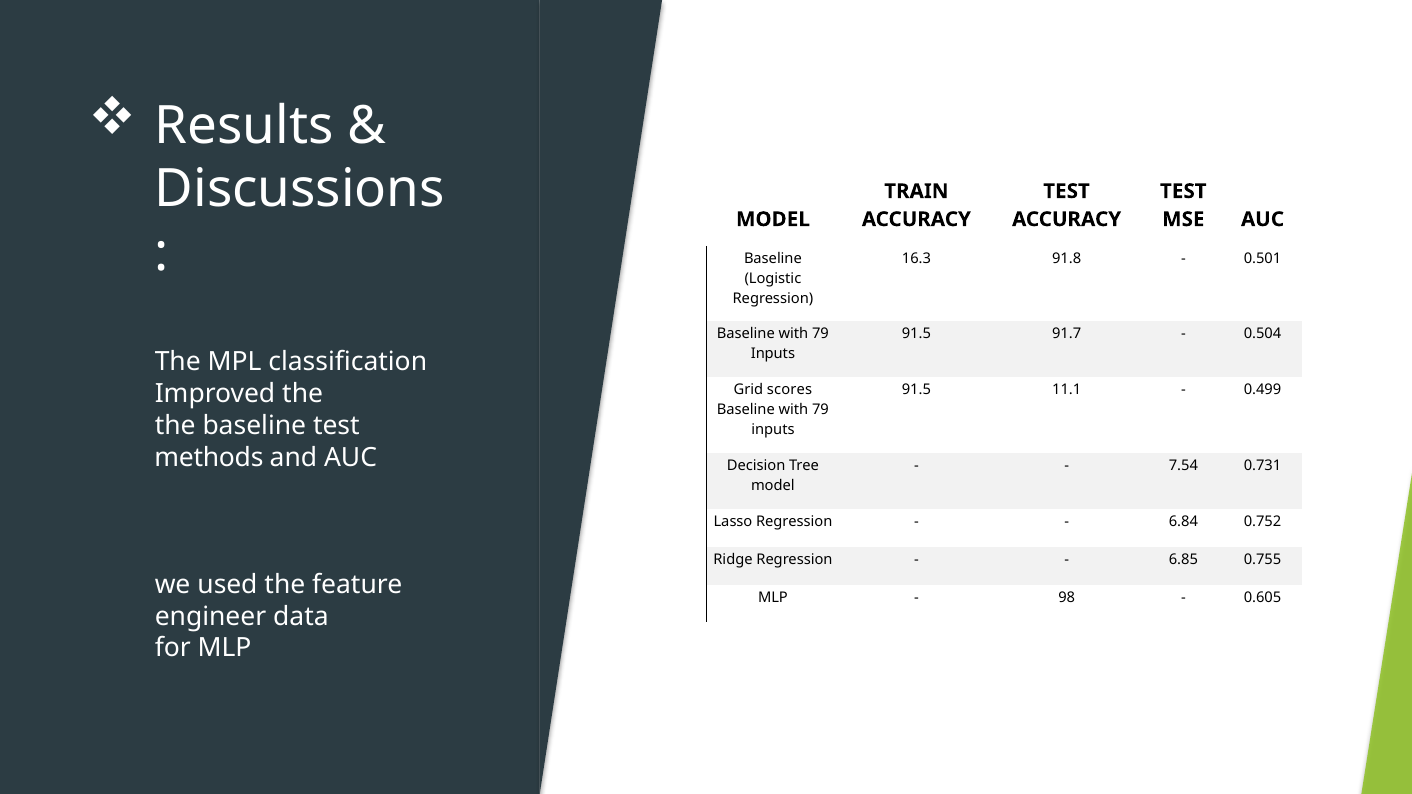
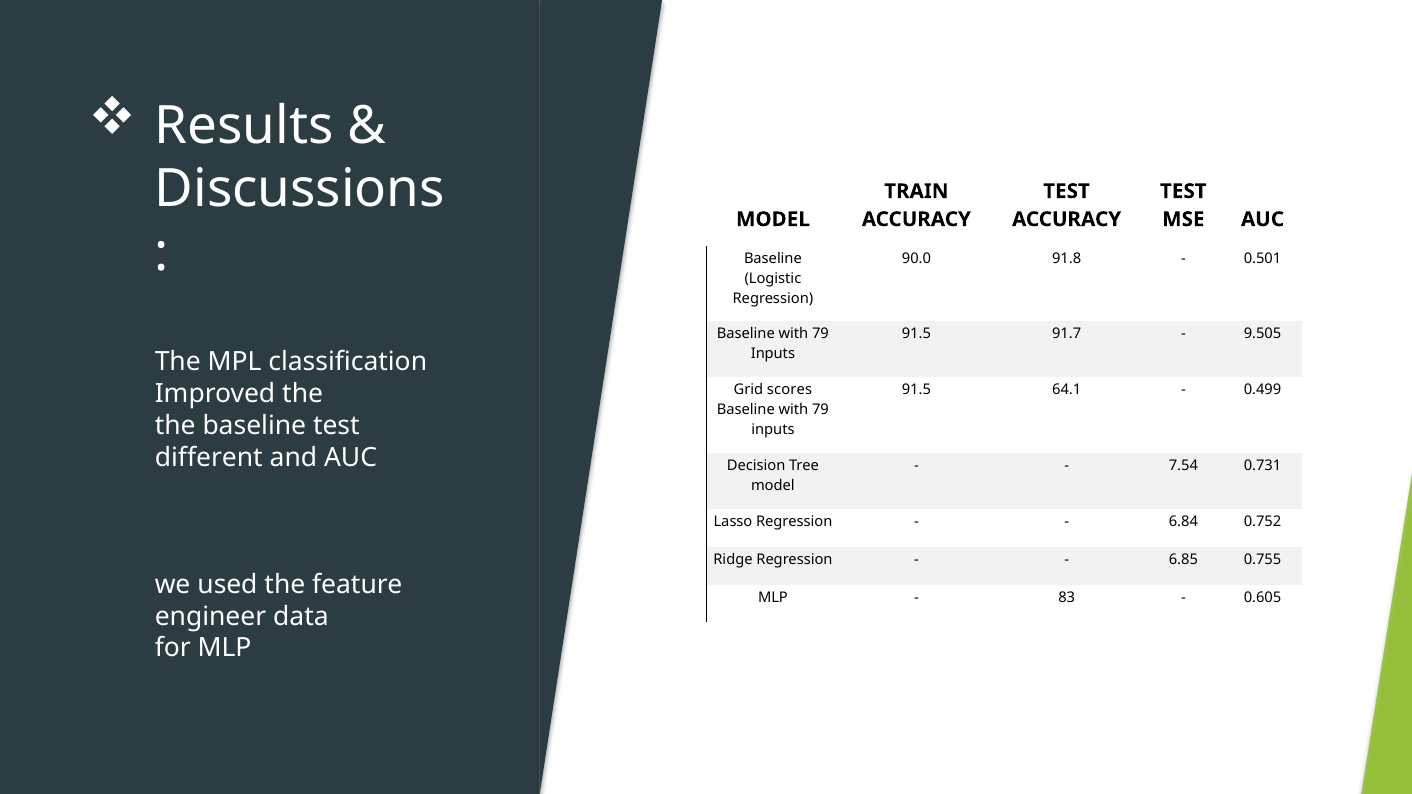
16.3: 16.3 -> 90.0
0.504: 0.504 -> 9.505
11.1: 11.1 -> 64.1
methods: methods -> different
98: 98 -> 83
